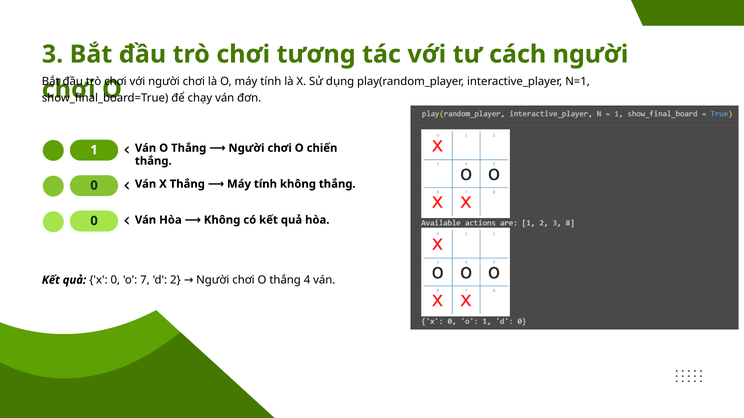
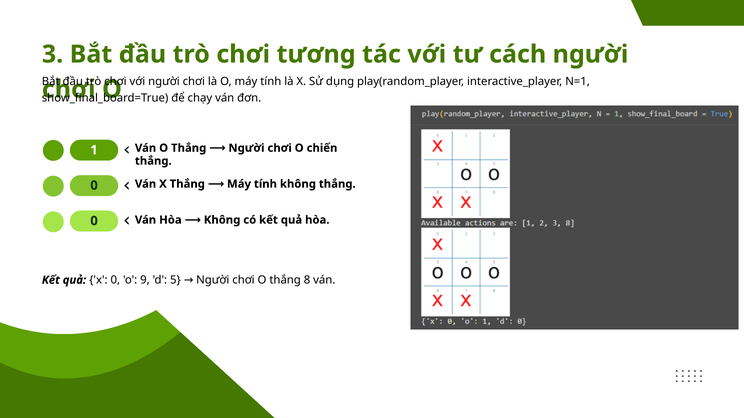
7: 7 -> 9
2: 2 -> 5
4: 4 -> 8
